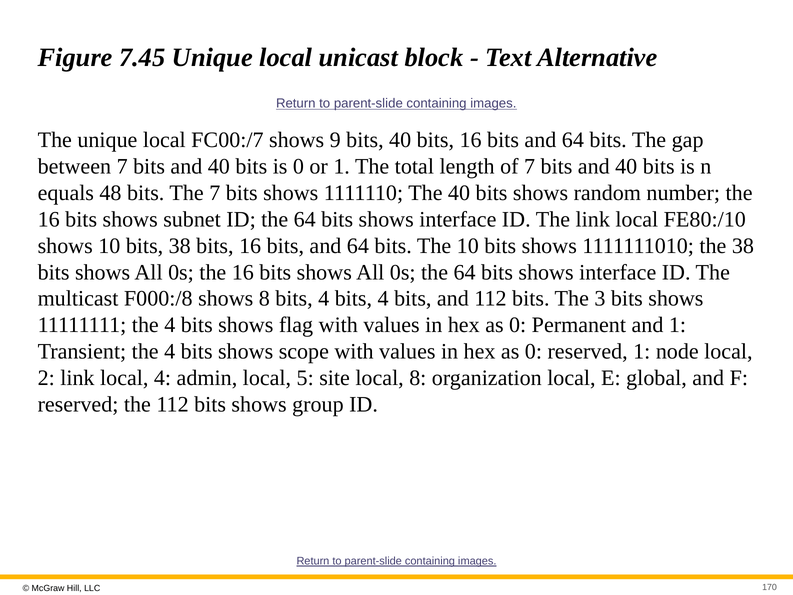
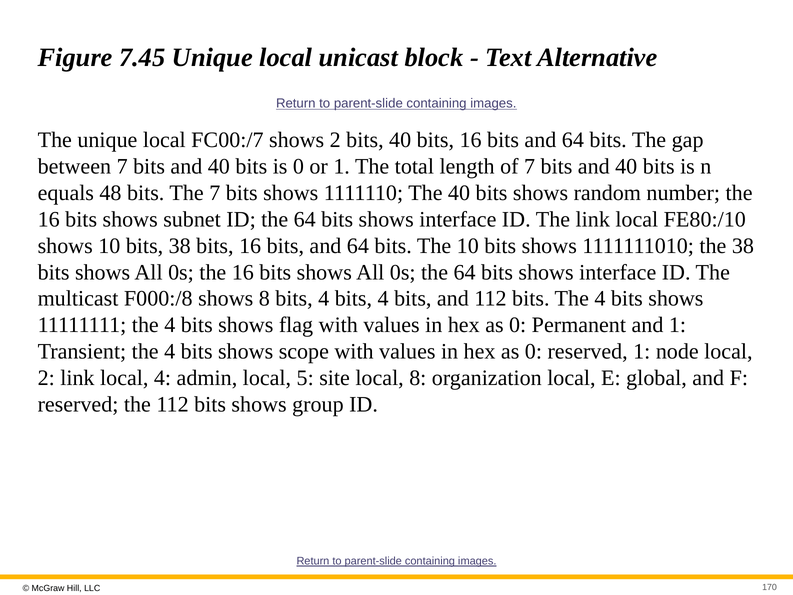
shows 9: 9 -> 2
bits The 3: 3 -> 4
